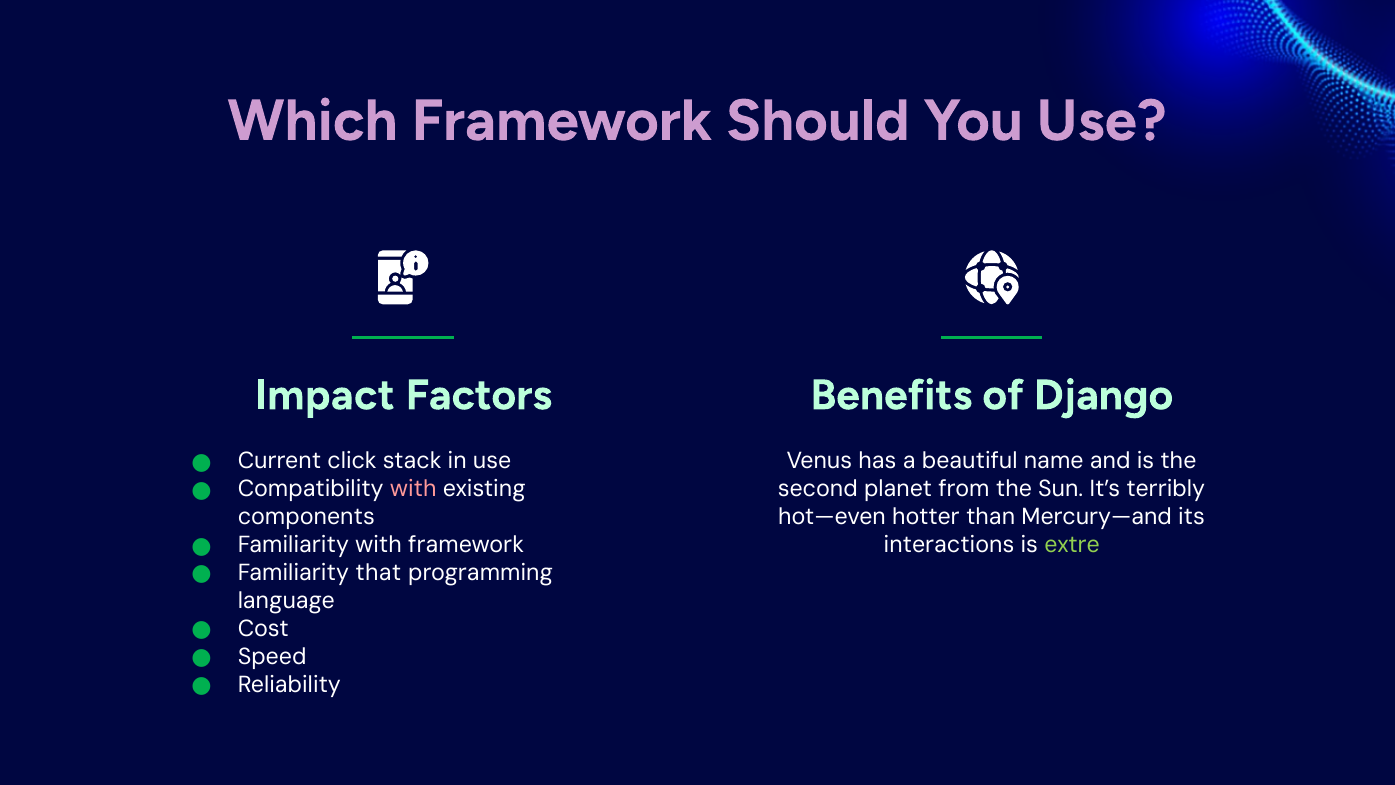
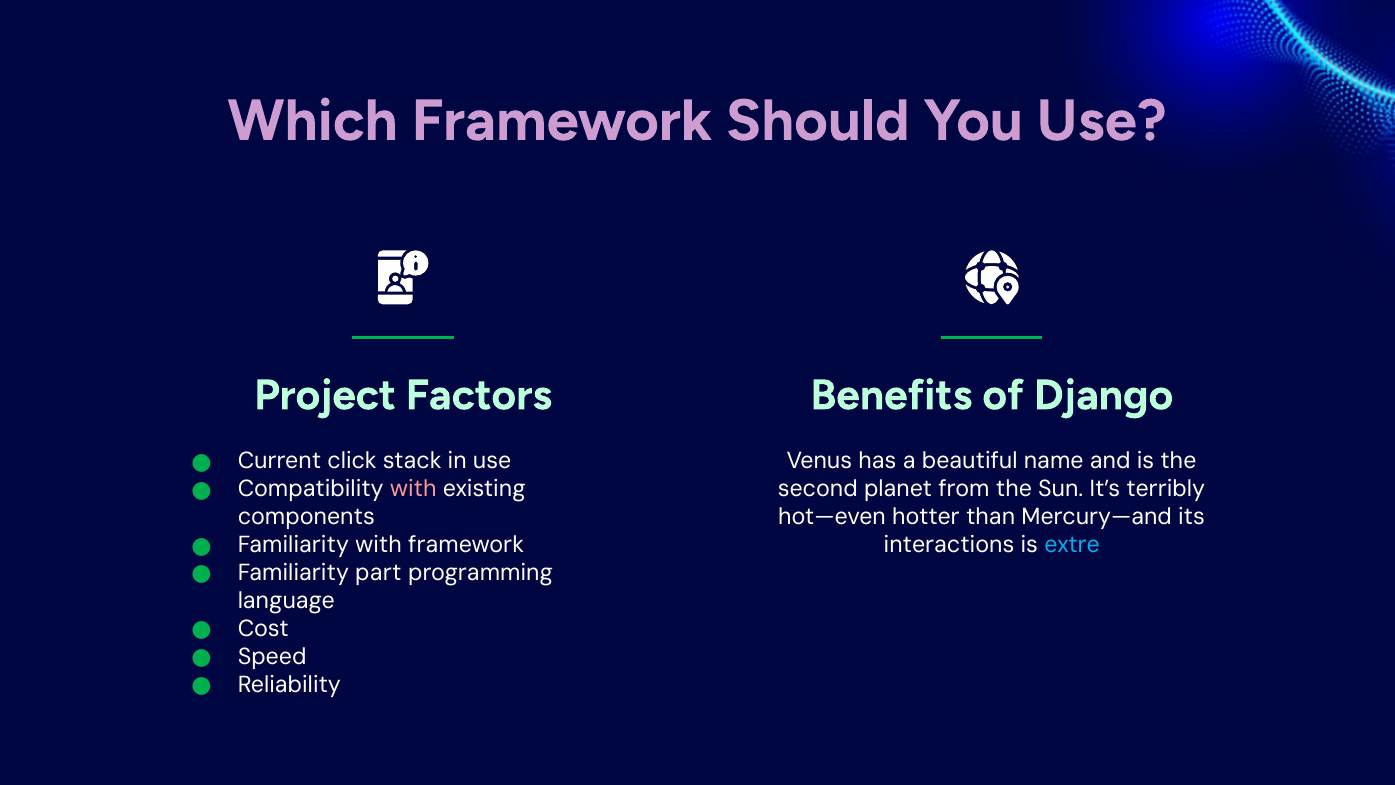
Impact: Impact -> Project
extre colour: light green -> light blue
that: that -> part
